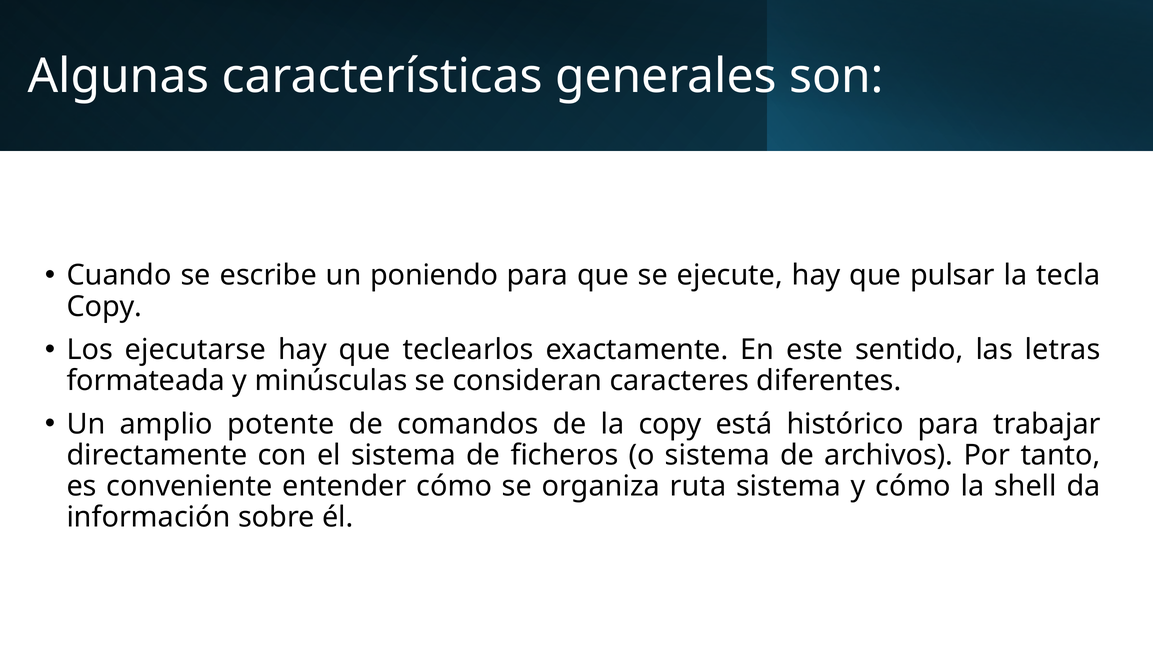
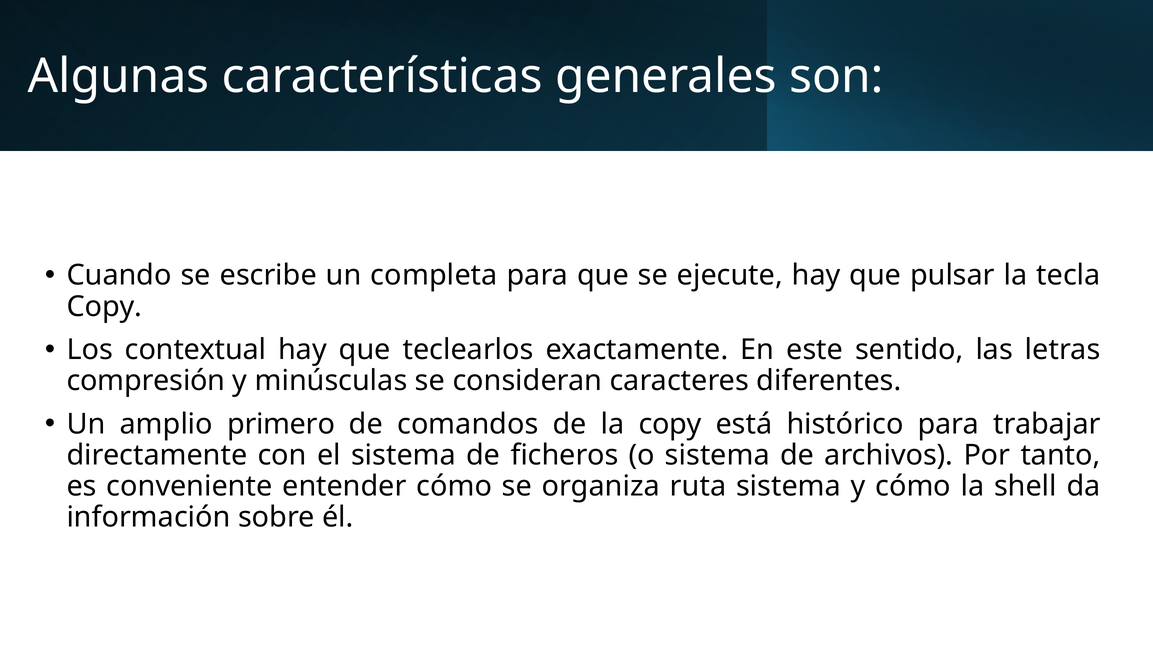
poniendo: poniendo -> completa
ejecutarse: ejecutarse -> contextual
formateada: formateada -> compresión
potente: potente -> primero
